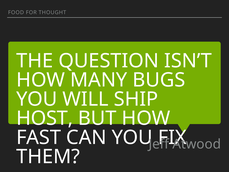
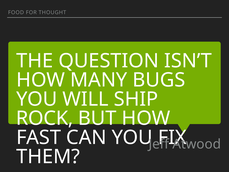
HOST: HOST -> ROCK
